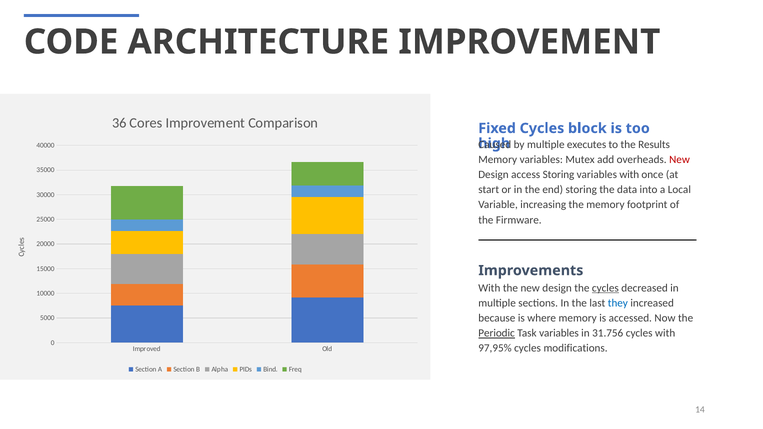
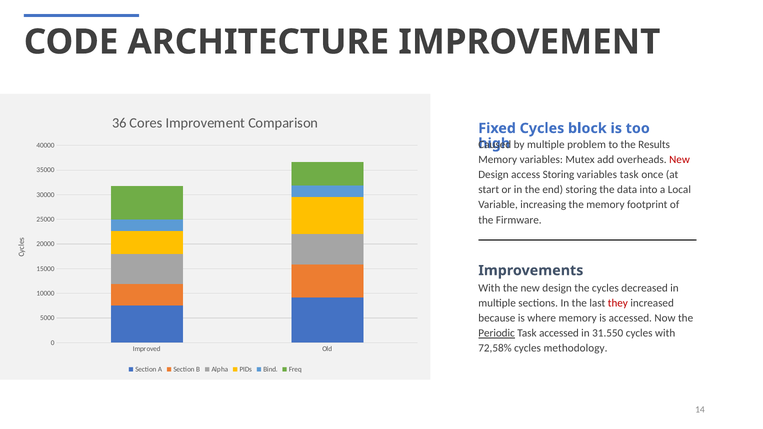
executes: executes -> problem
variables with: with -> task
cycles at (605, 288) underline: present -> none
they colour: blue -> red
Task variables: variables -> accessed
31.756: 31.756 -> 31.550
97,95%: 97,95% -> 72,58%
modifications: modifications -> methodology
